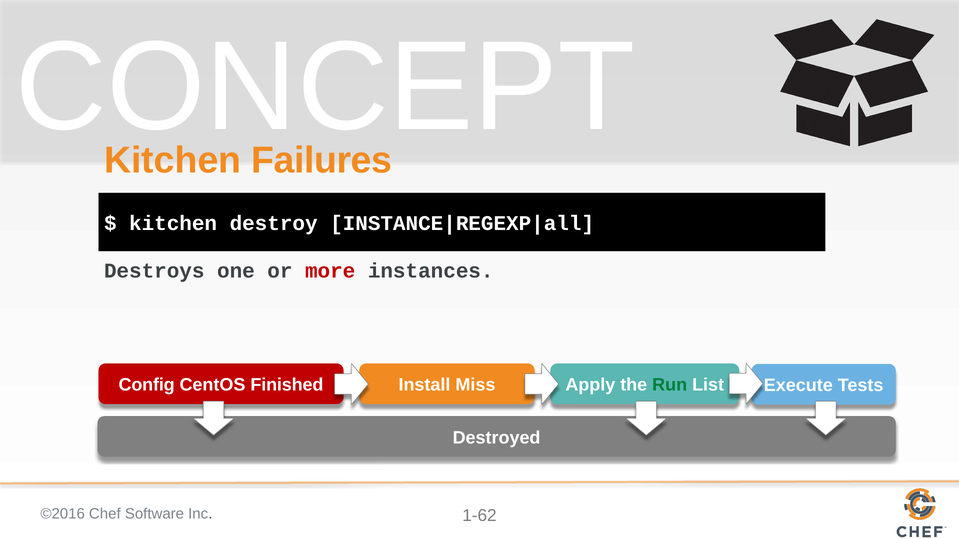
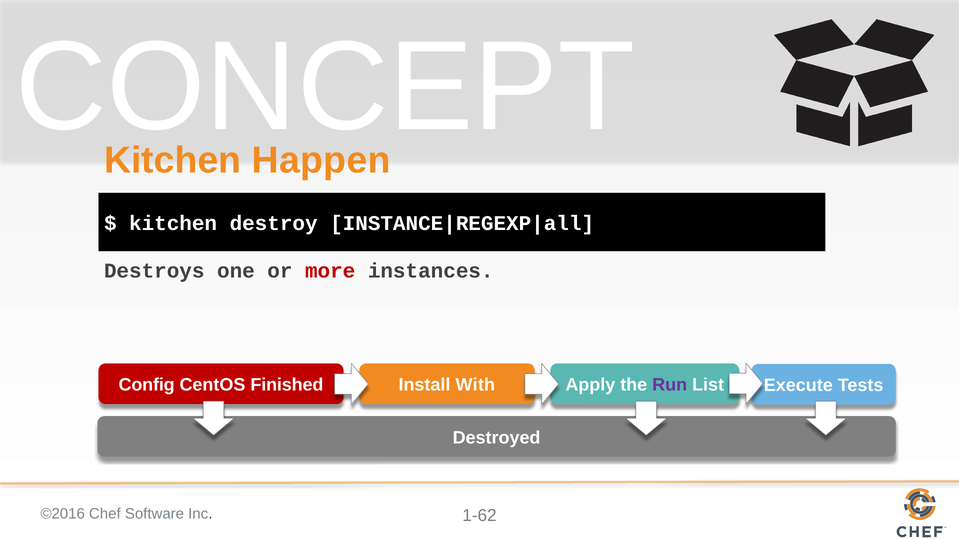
Failures: Failures -> Happen
Miss: Miss -> With
Run colour: green -> purple
